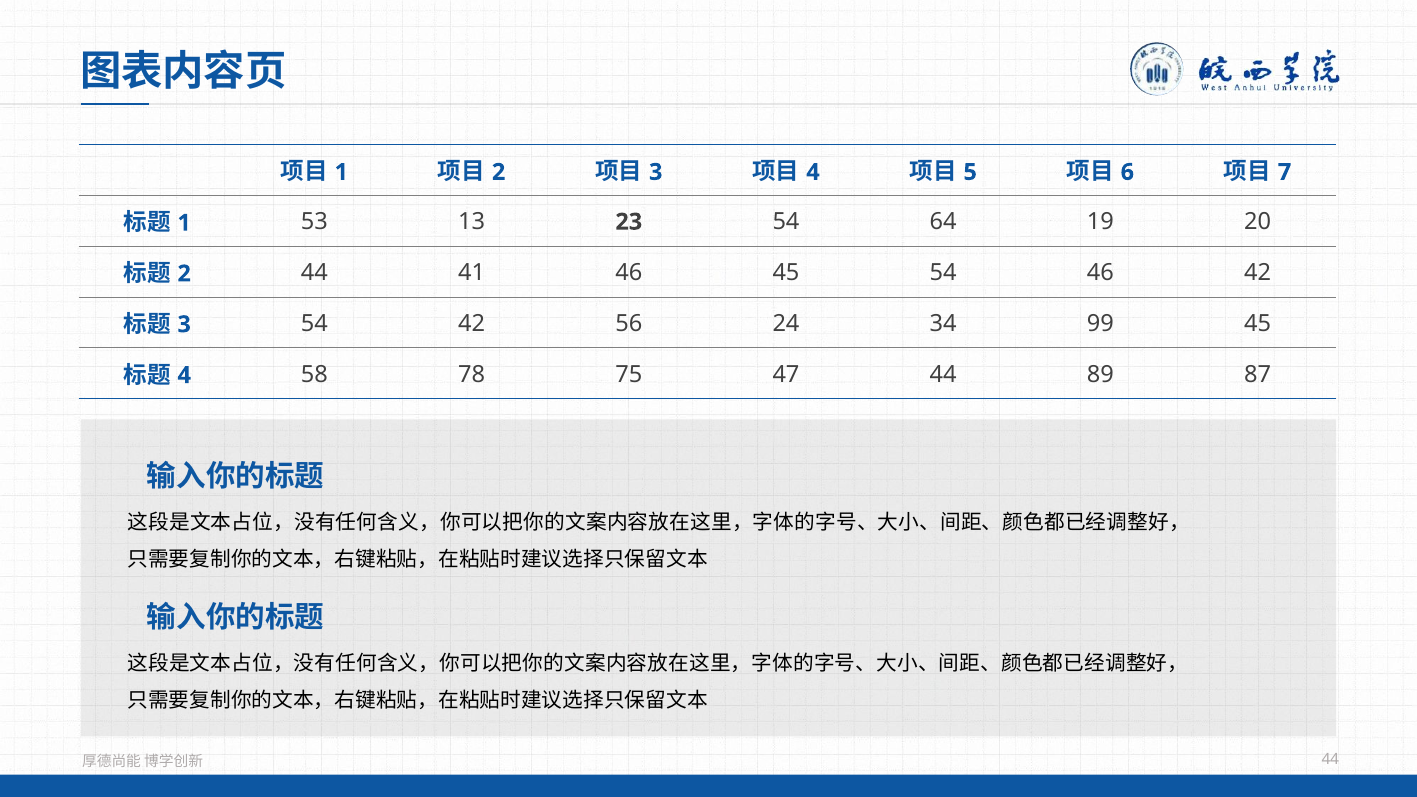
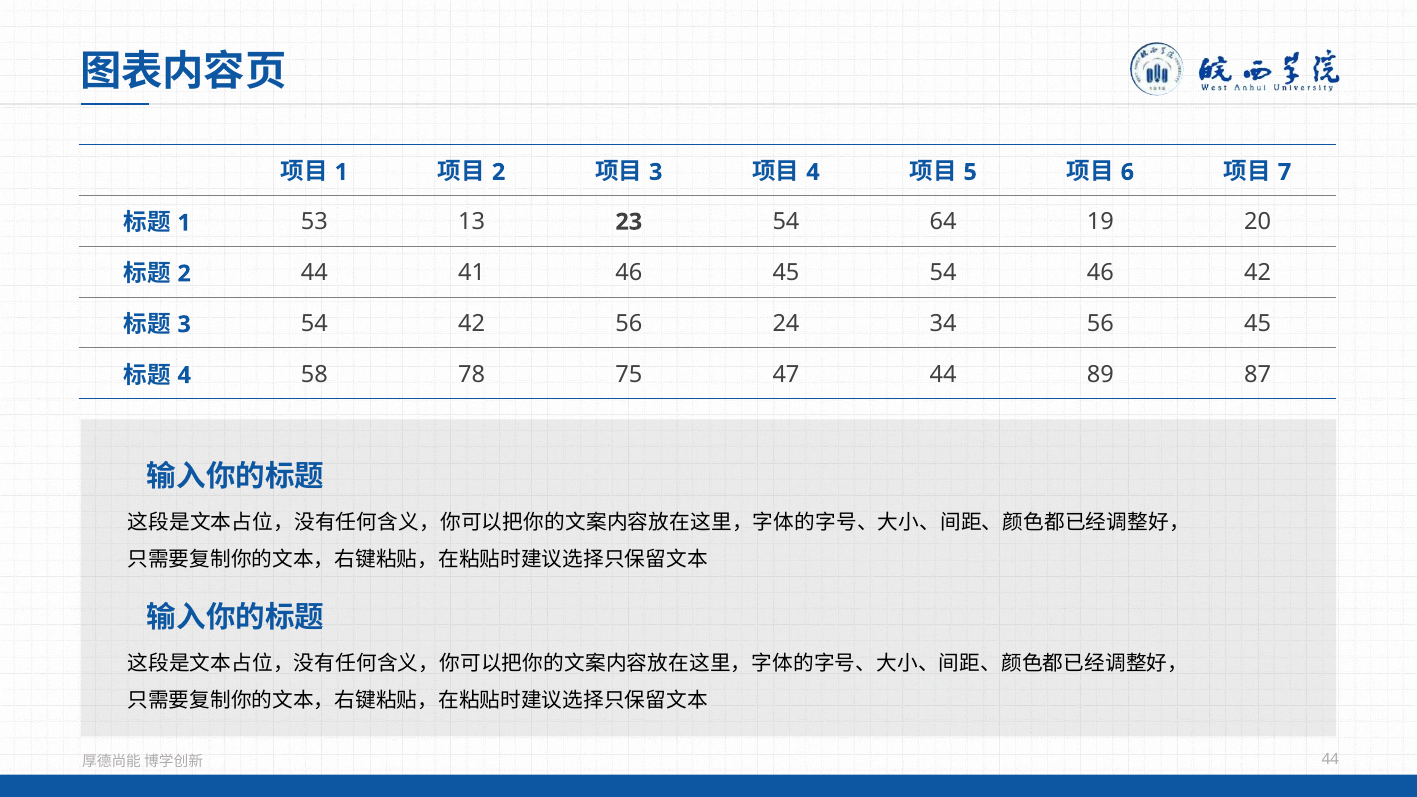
34 99: 99 -> 56
